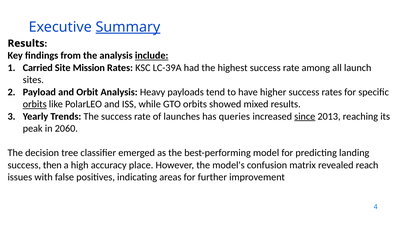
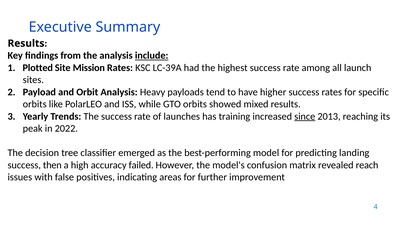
Summary underline: present -> none
Carried: Carried -> Plotted
orbits at (35, 104) underline: present -> none
queries: queries -> training
2060: 2060 -> 2022
place: place -> failed
